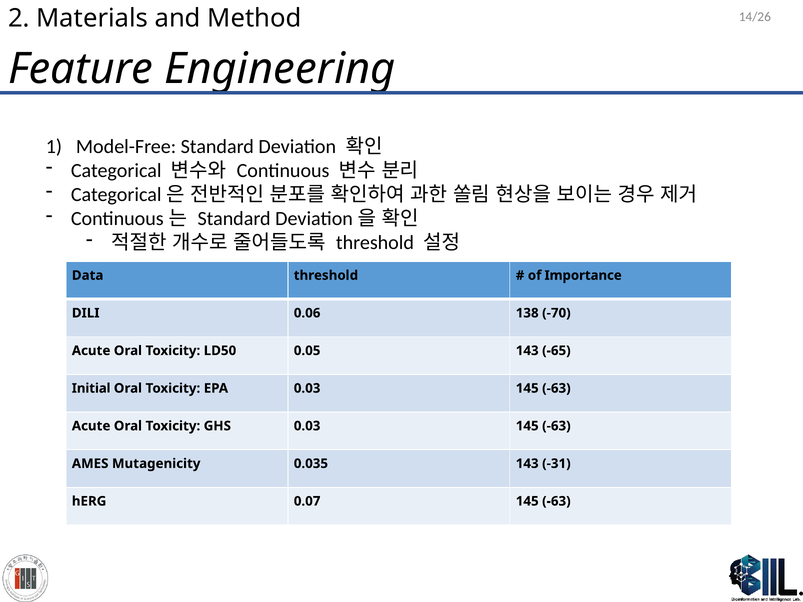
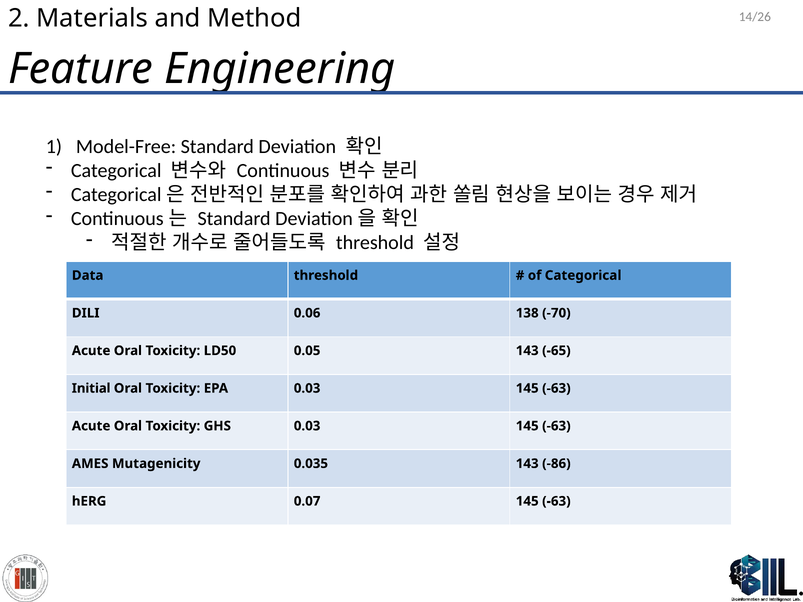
of Importance: Importance -> Categorical
-31: -31 -> -86
